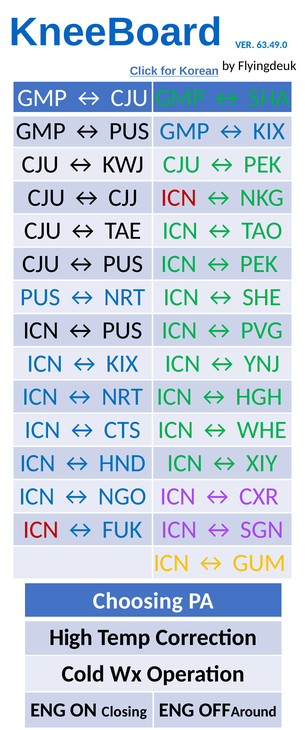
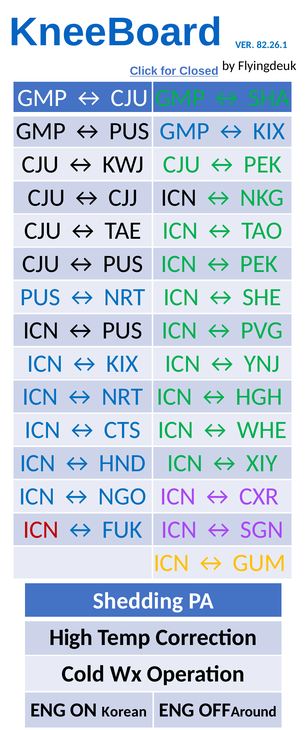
63.49.0: 63.49.0 -> 82.26.1
Korean: Korean -> Closed
ICN at (179, 197) colour: red -> black
Choosing: Choosing -> Shedding
Closing: Closing -> Korean
